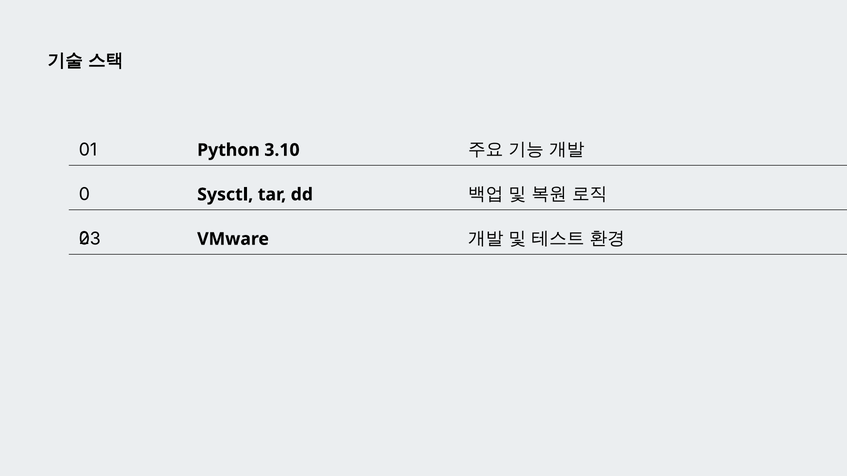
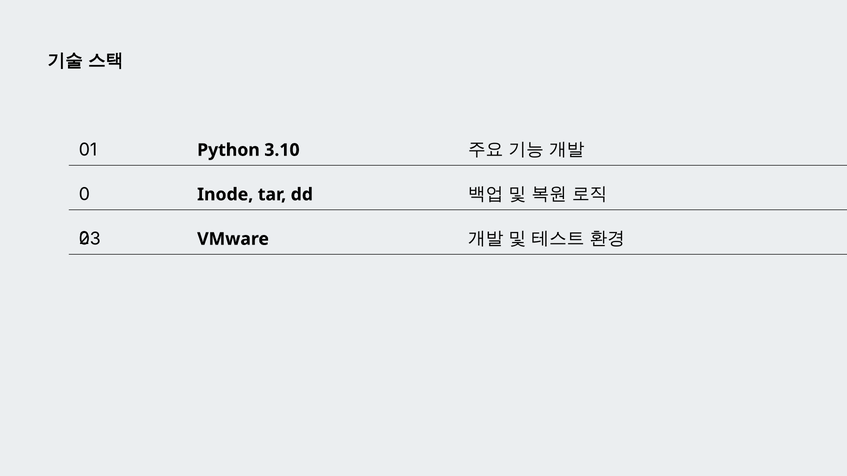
Sysctl: Sysctl -> Inode
